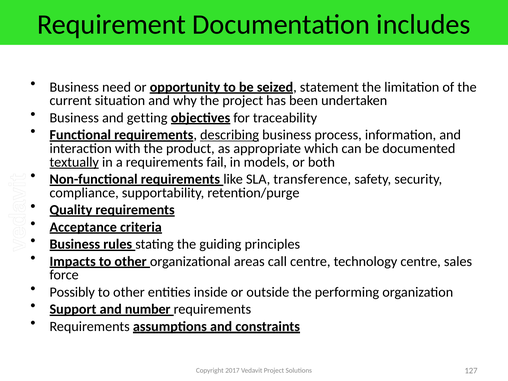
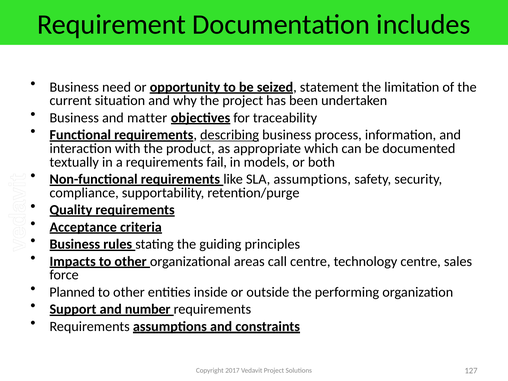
getting: getting -> matter
textually underline: present -> none
SLA transference: transference -> assumptions
Possibly: Possibly -> Planned
